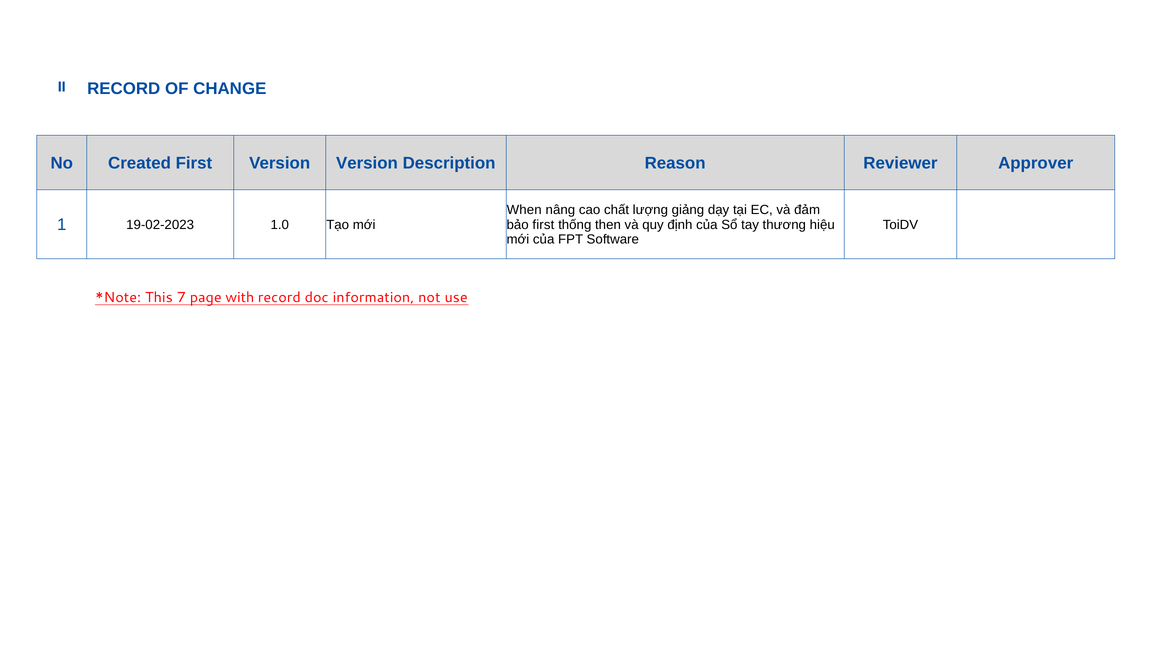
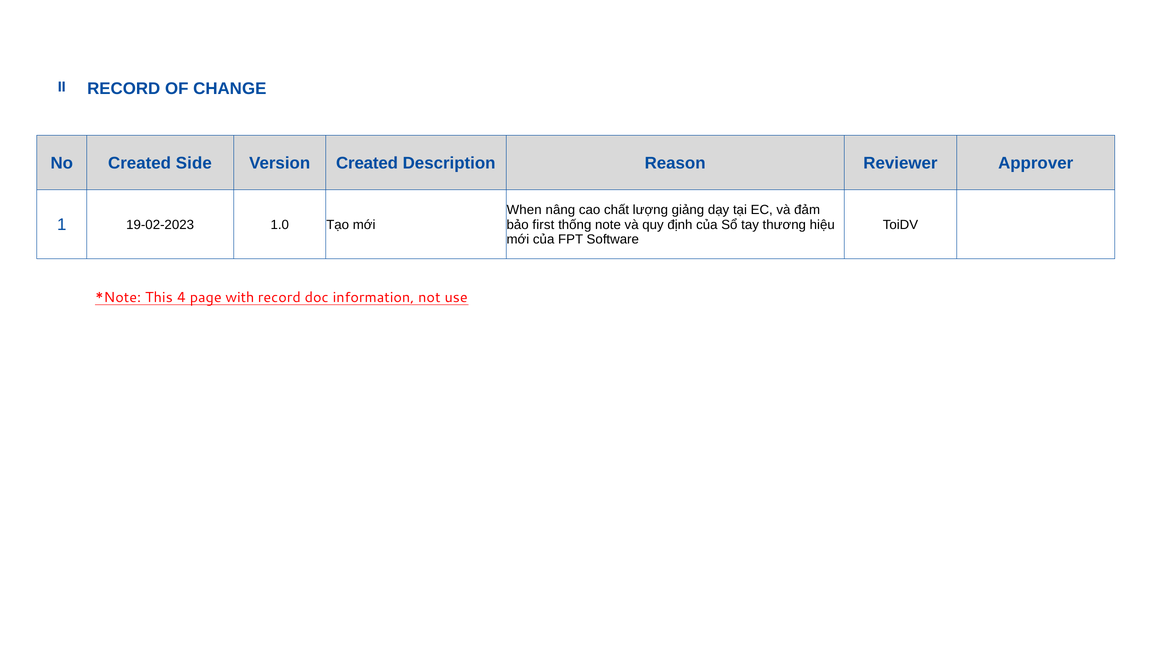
Created First: First -> Side
Version Version: Version -> Created
then: then -> note
7: 7 -> 4
